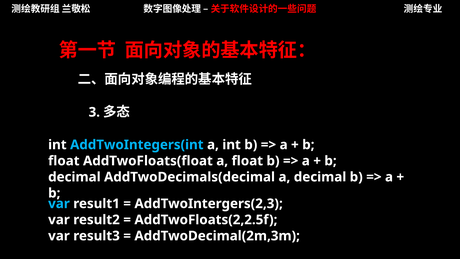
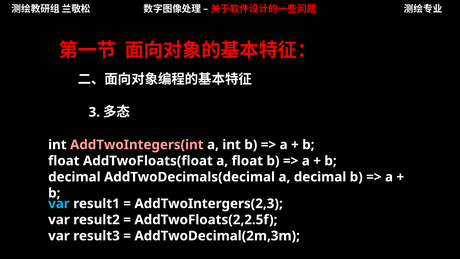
AddTwoIntegers(int colour: light blue -> pink
